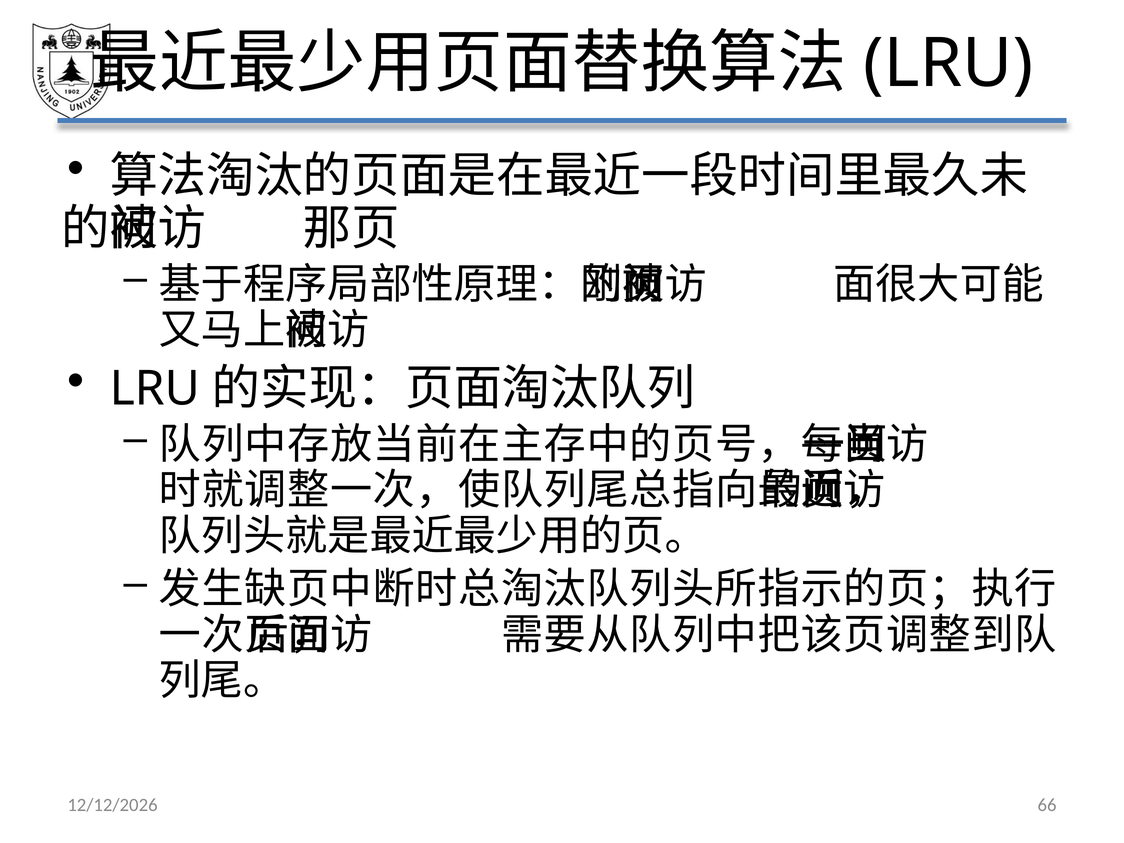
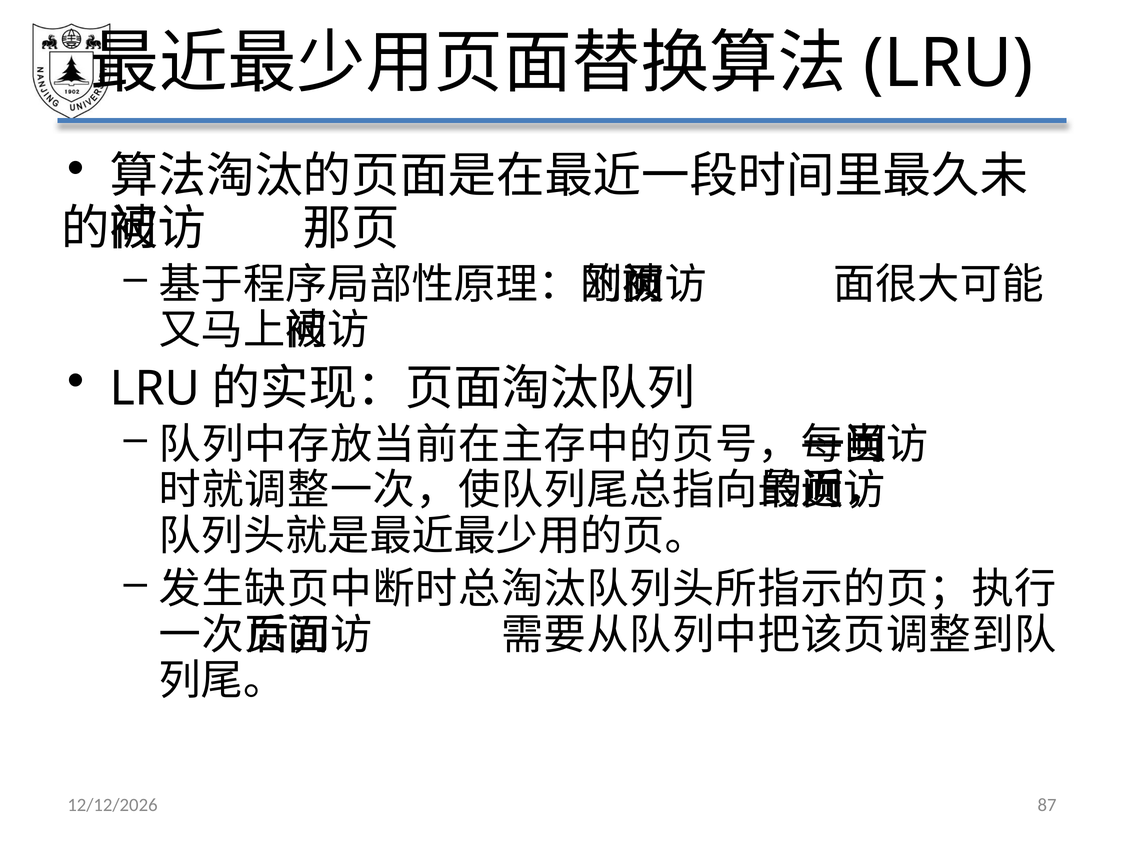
66: 66 -> 87
